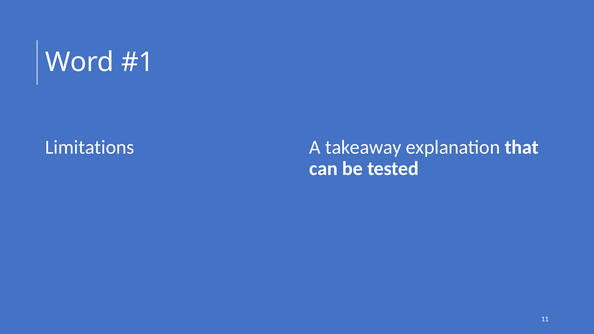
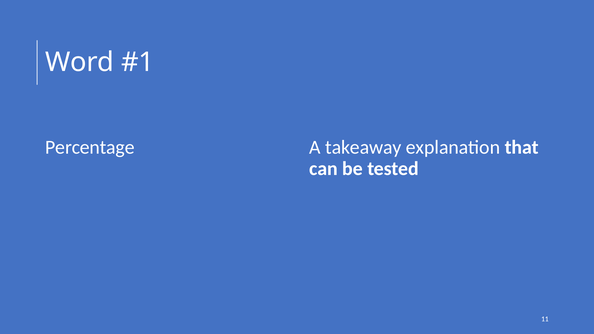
Limitations: Limitations -> Percentage
